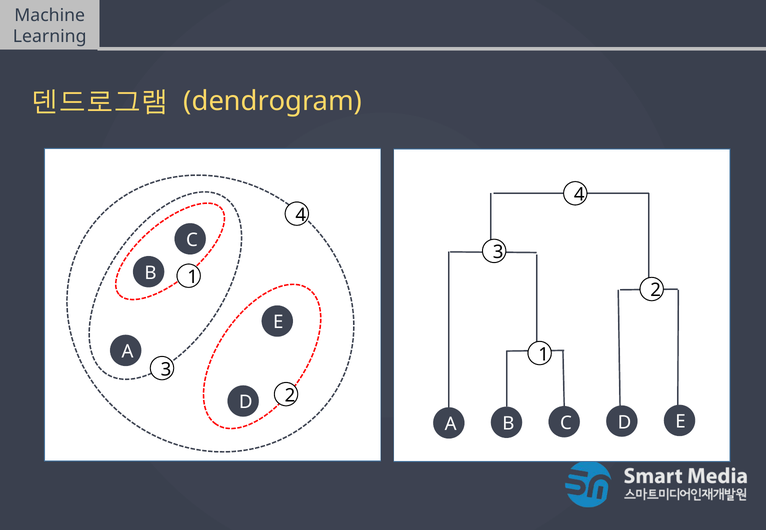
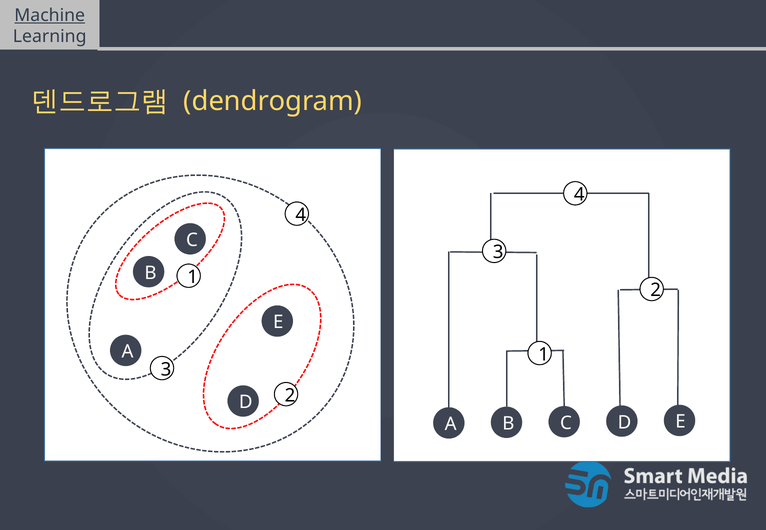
Machine underline: none -> present
